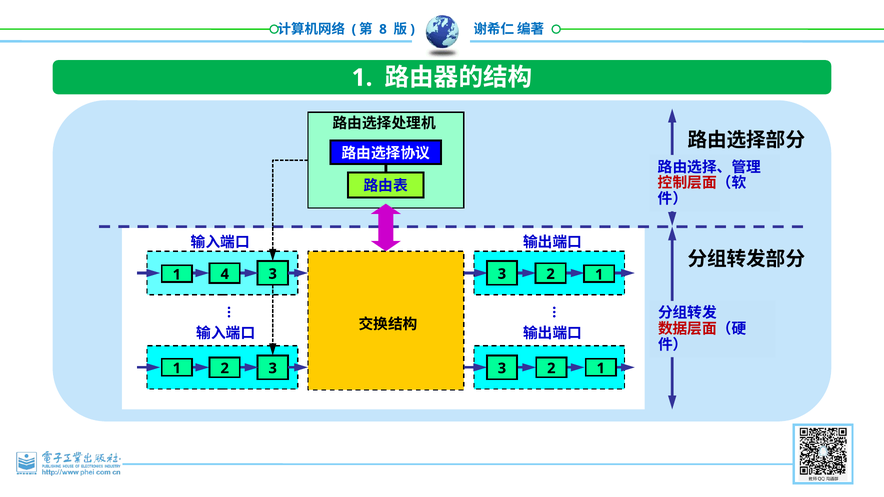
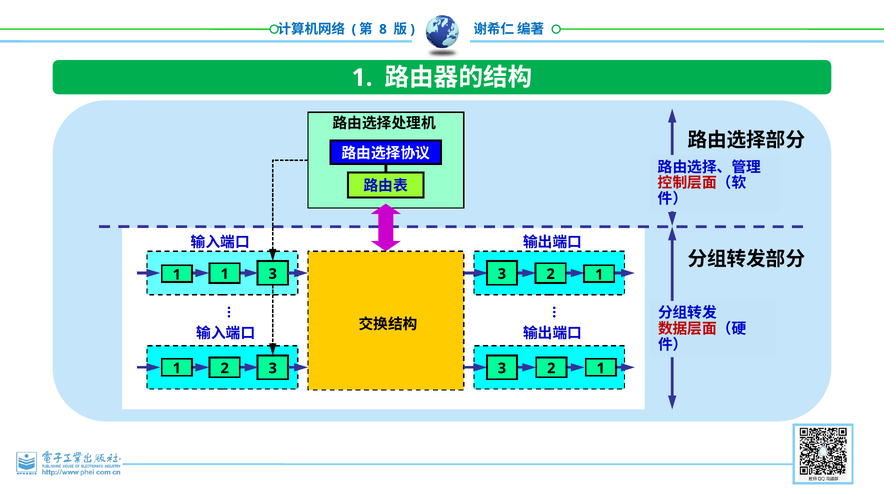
4 at (225, 274): 4 -> 1
